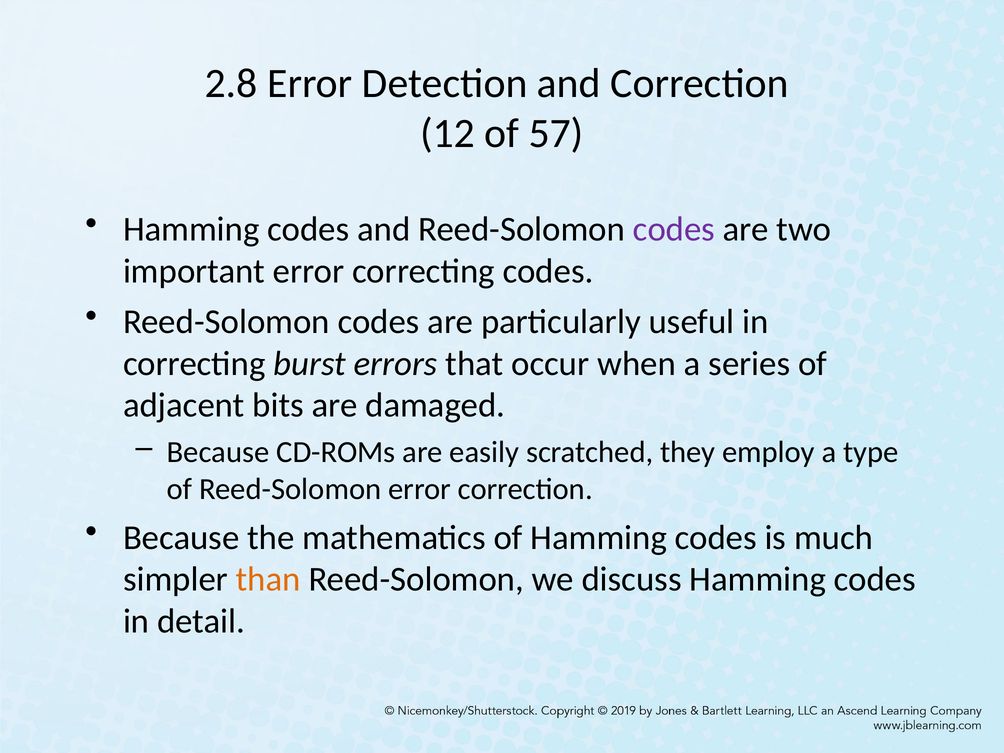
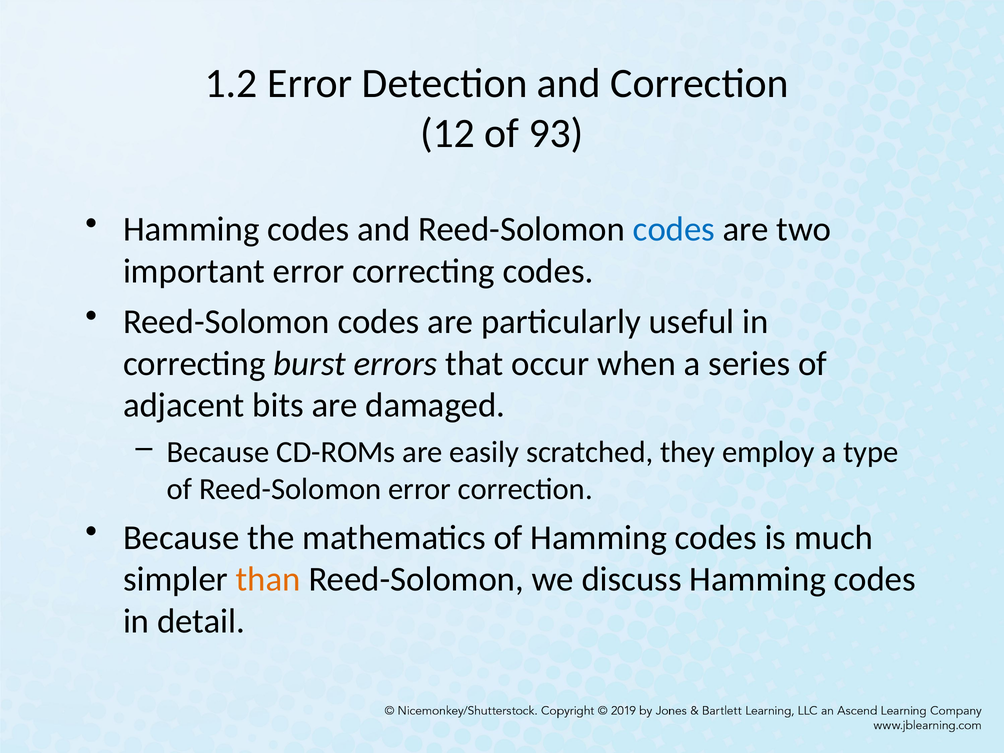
2.8: 2.8 -> 1.2
57: 57 -> 93
codes at (674, 229) colour: purple -> blue
